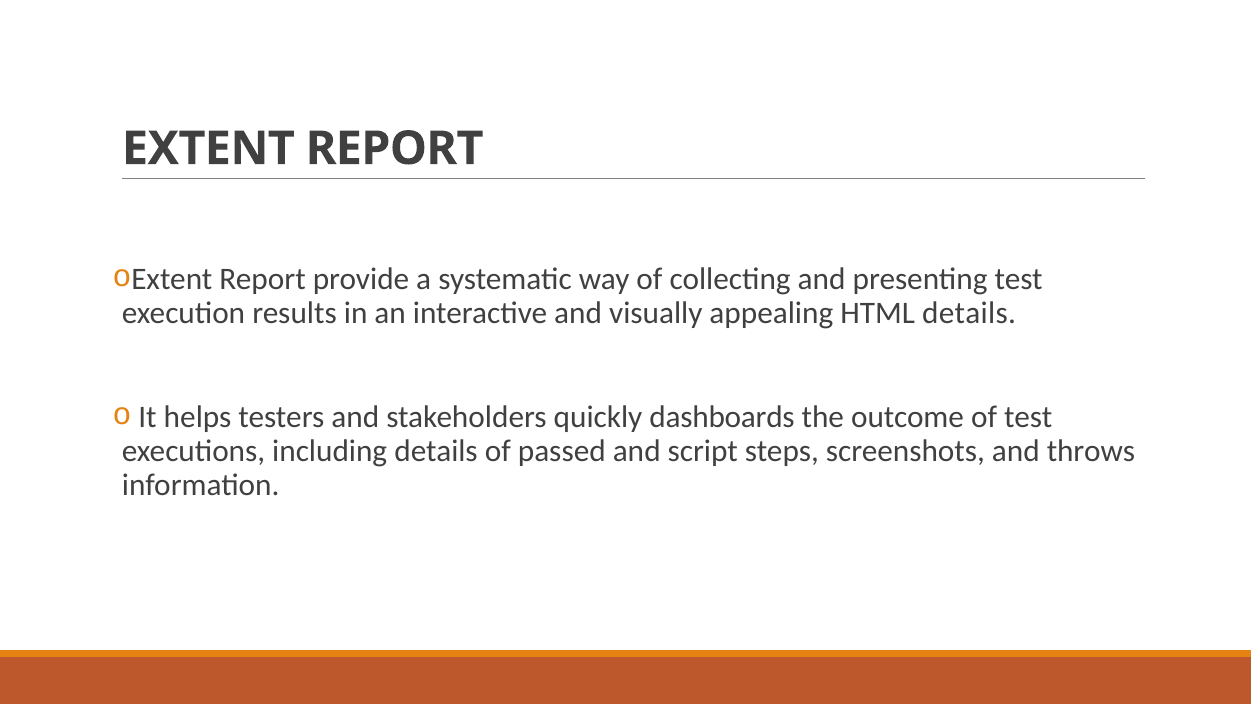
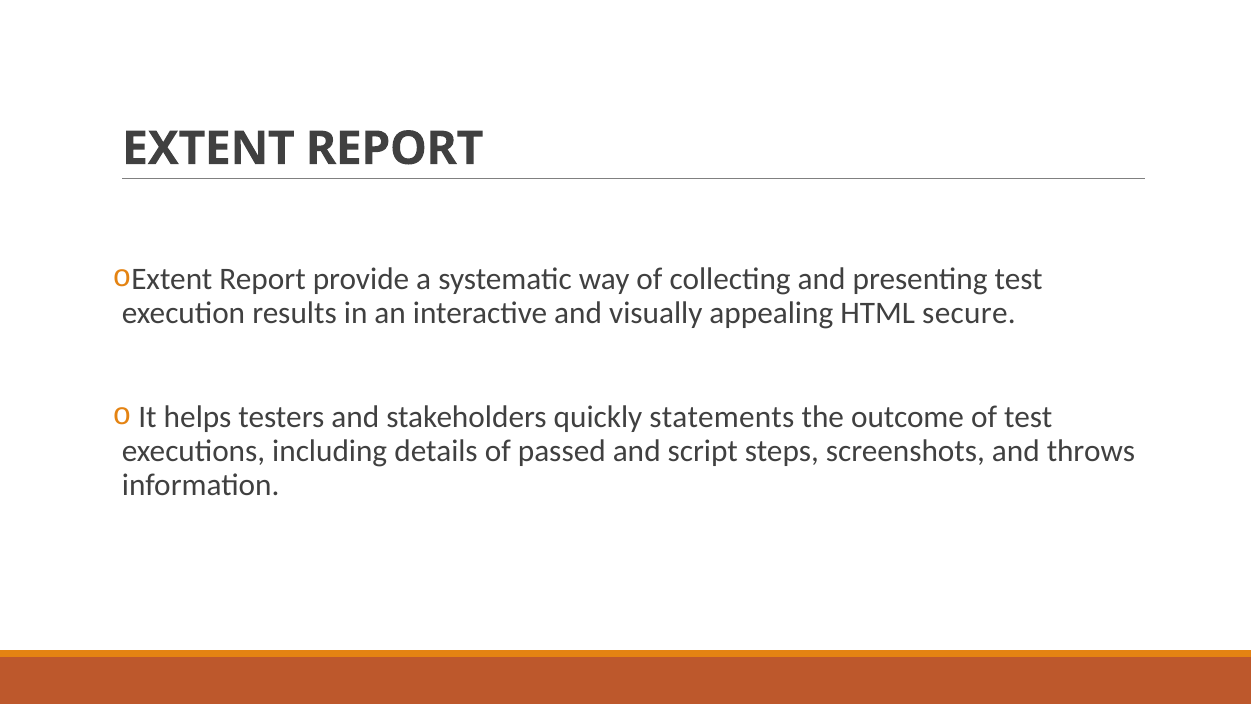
HTML details: details -> secure
dashboards: dashboards -> statements
